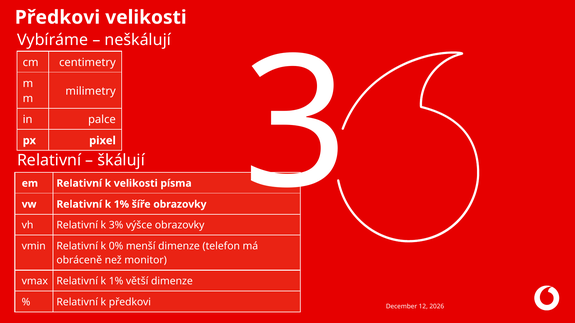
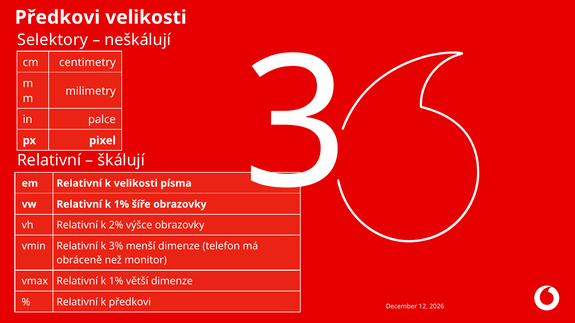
Vybíráme: Vybíráme -> Selektory
3%: 3% -> 2%
0%: 0% -> 3%
